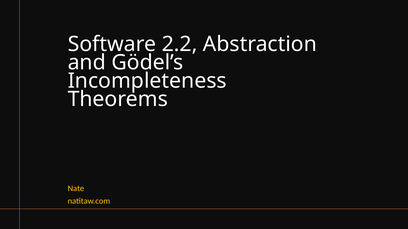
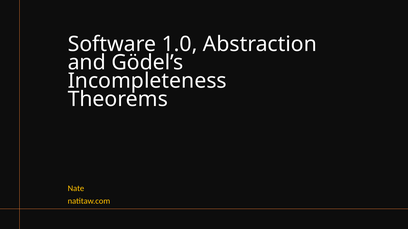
2.2: 2.2 -> 1.0
